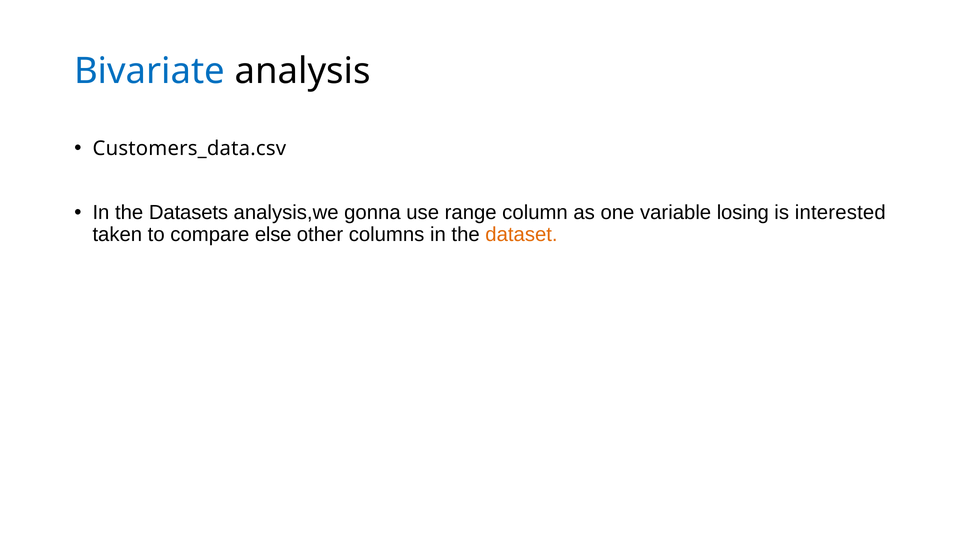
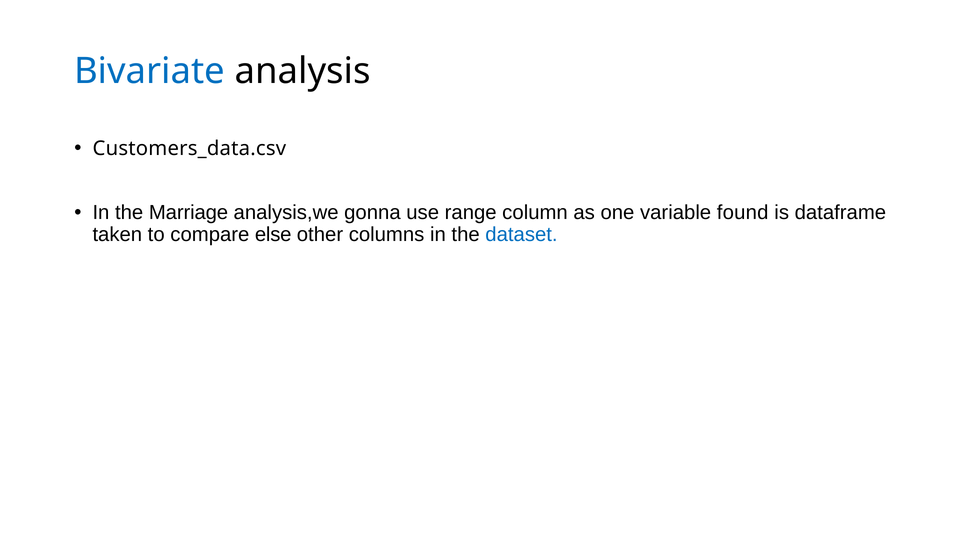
Datasets: Datasets -> Marriage
losing: losing -> found
interested: interested -> dataframe
dataset colour: orange -> blue
